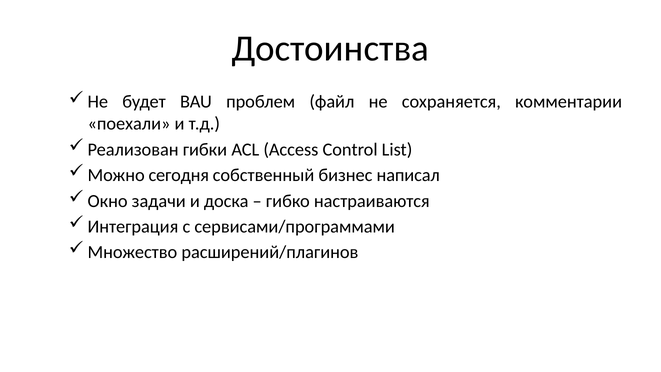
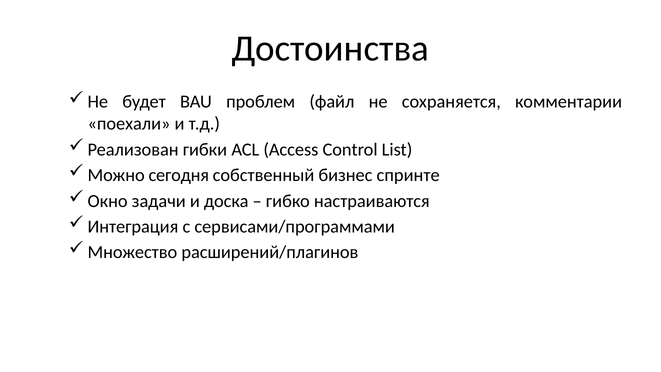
написал: написал -> спринте
